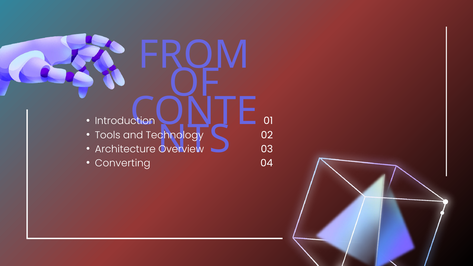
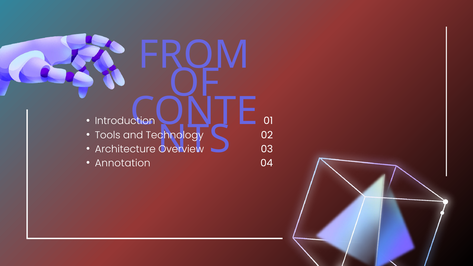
Converting: Converting -> Annotation
